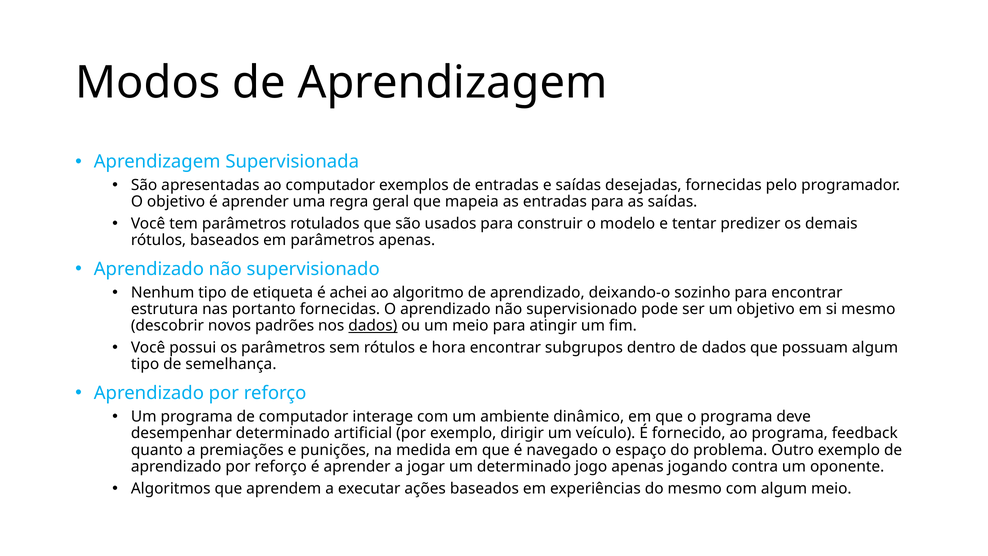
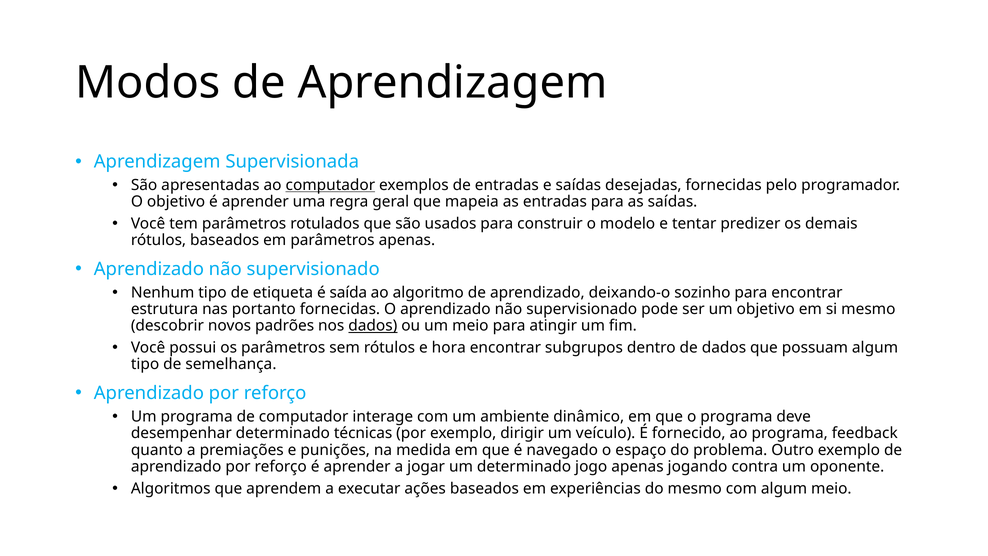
computador at (330, 185) underline: none -> present
achei: achei -> saída
artificial: artificial -> técnicas
